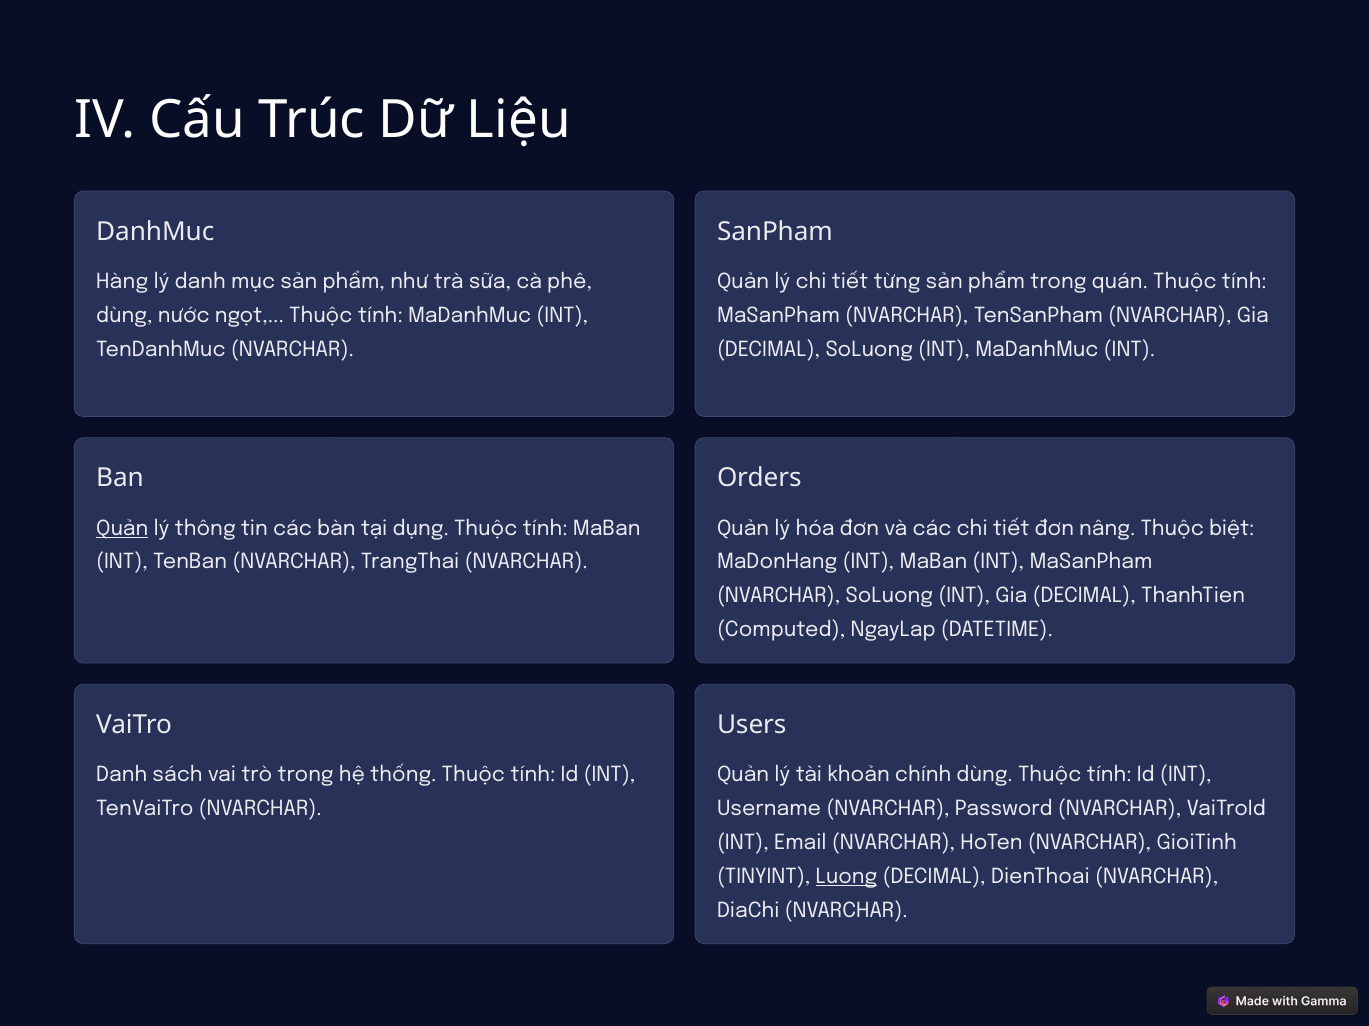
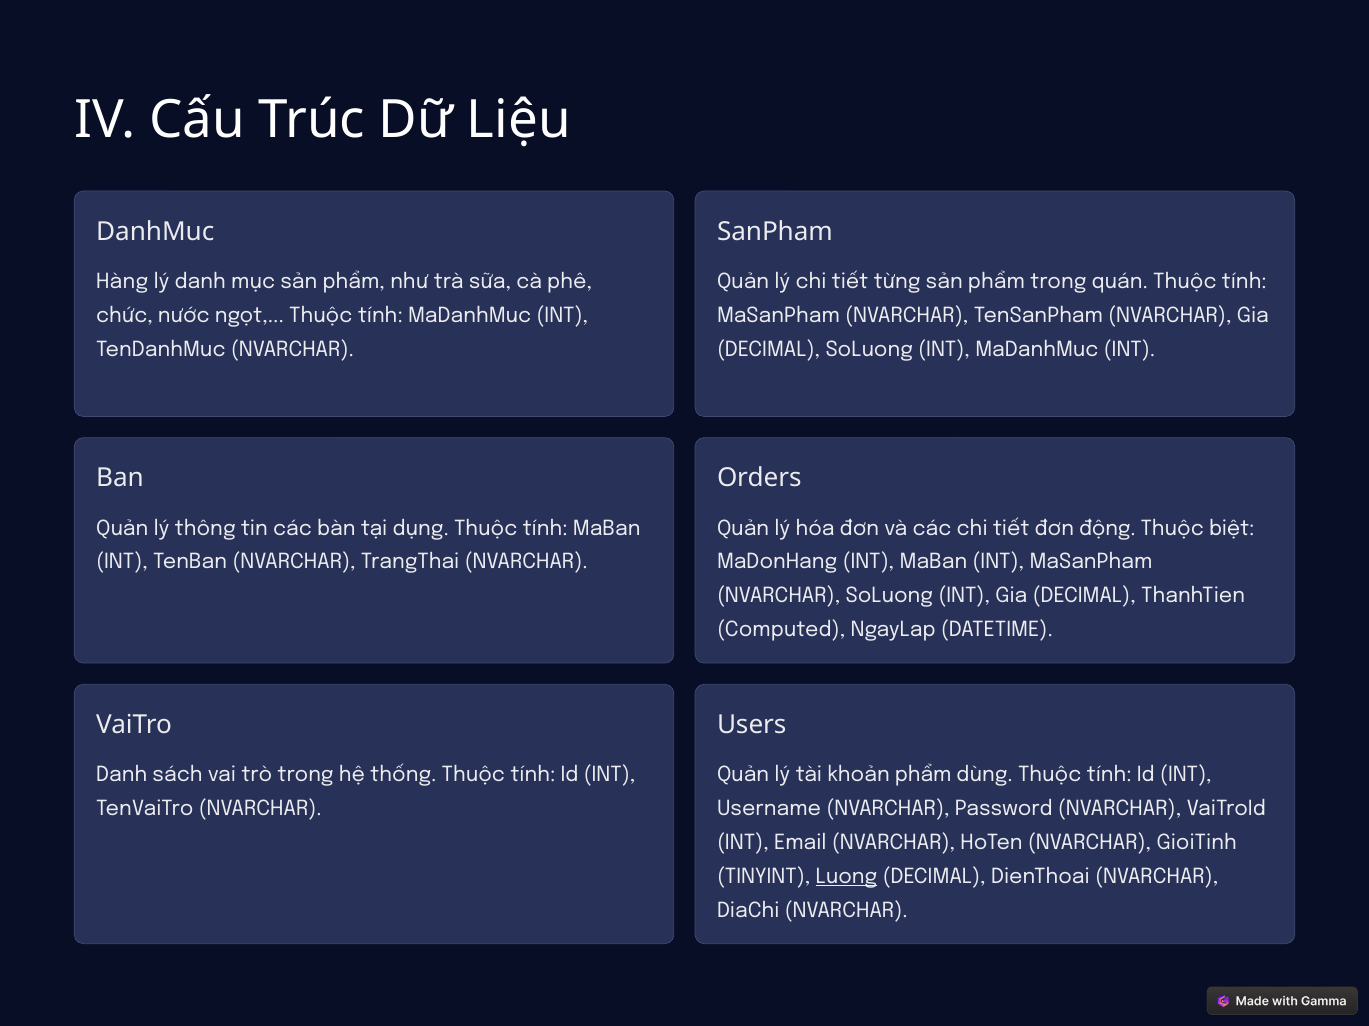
dùng at (124, 316): dùng -> chức
Quản at (122, 529) underline: present -> none
nâng: nâng -> động
khoản chính: chính -> phẩm
